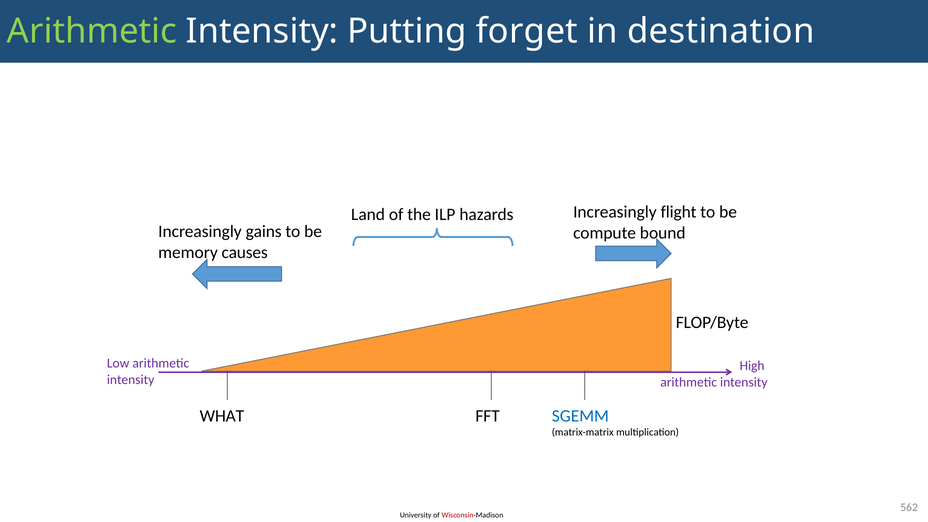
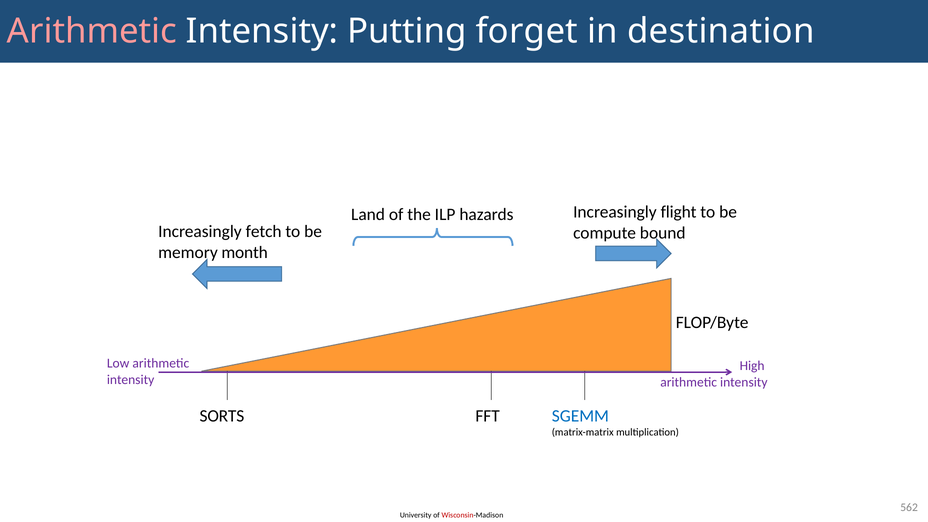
Arithmetic at (92, 31) colour: light green -> pink
gains: gains -> fetch
causes: causes -> month
WHAT: WHAT -> SORTS
